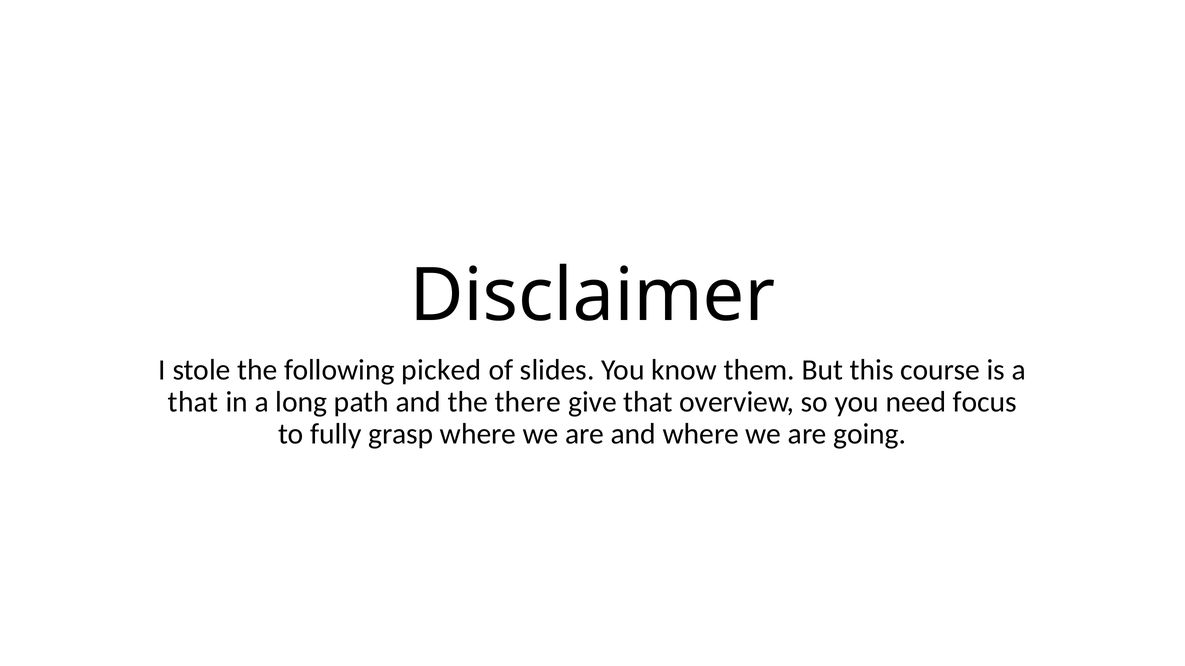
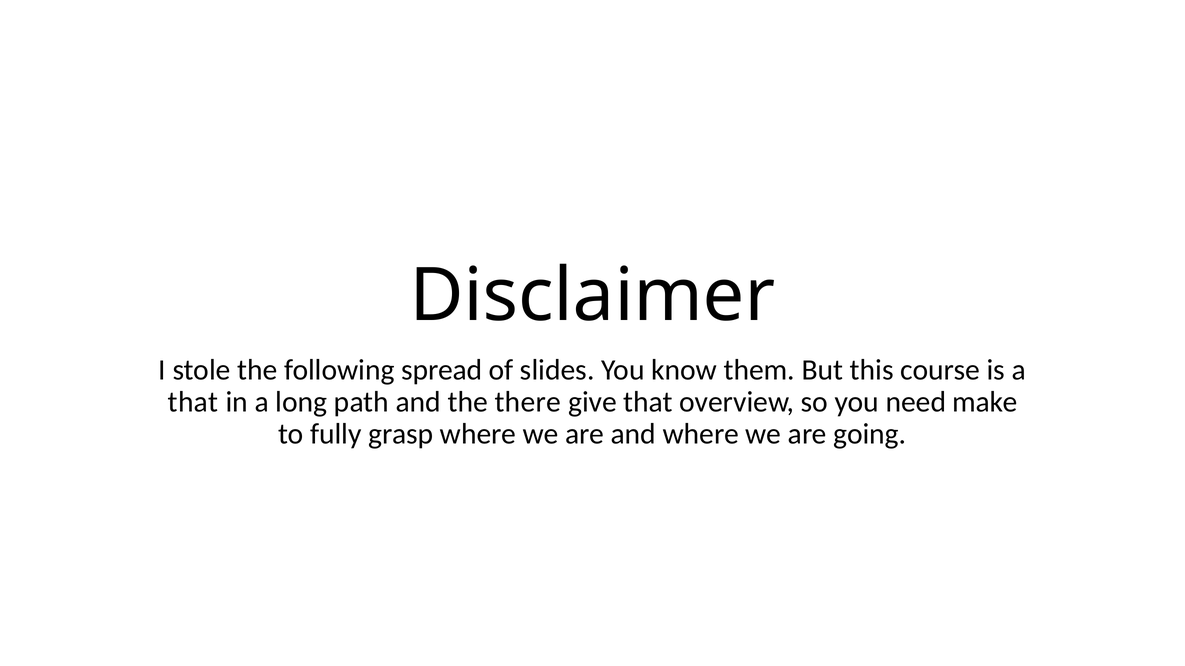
picked: picked -> spread
focus: focus -> make
